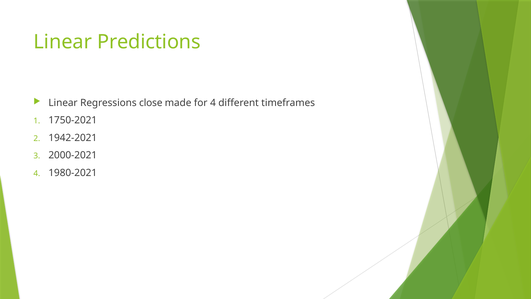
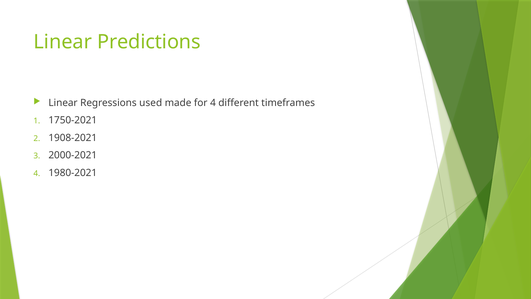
close: close -> used
1942-2021: 1942-2021 -> 1908-2021
